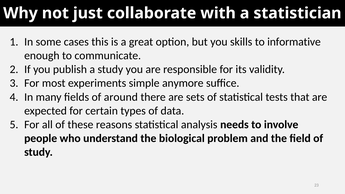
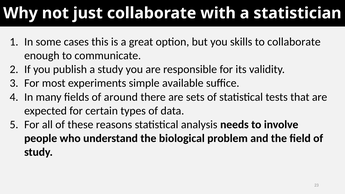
to informative: informative -> collaborate
anymore: anymore -> available
